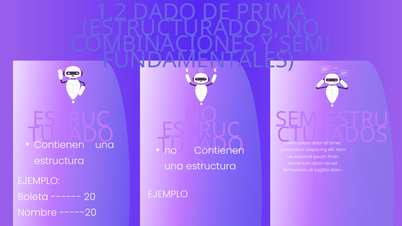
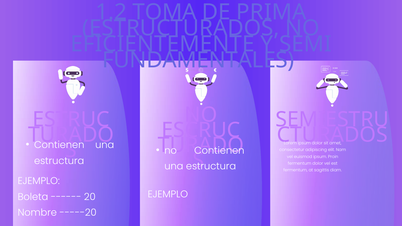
DADO: DADO -> TOMA
COMBINACIONES: COMBINACIONES -> EFICIENTEMENTE
